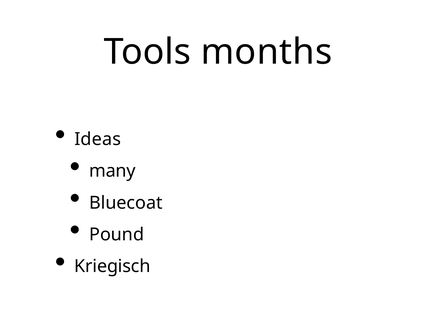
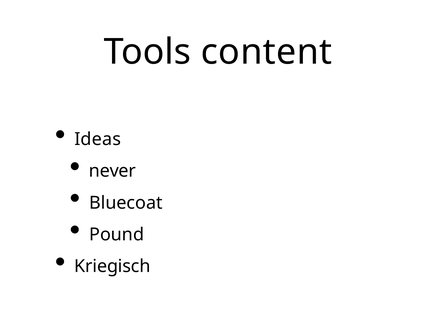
months: months -> content
many: many -> never
